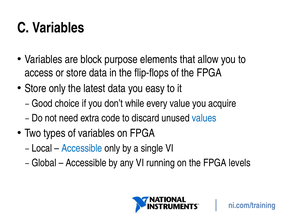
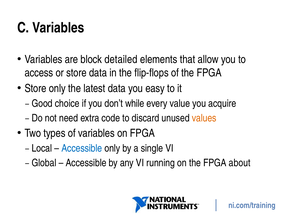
purpose: purpose -> detailed
values colour: blue -> orange
levels: levels -> about
